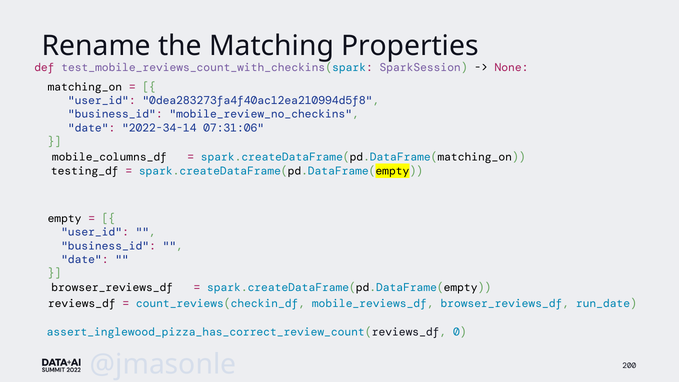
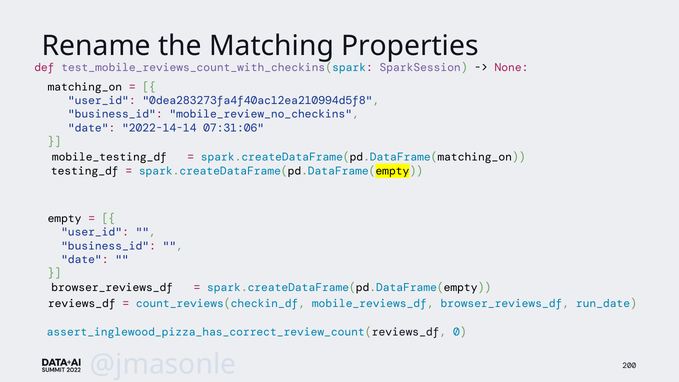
2022-34-14: 2022-34-14 -> 2022-14-14
mobile_columns_df: mobile_columns_df -> mobile_testing_df
